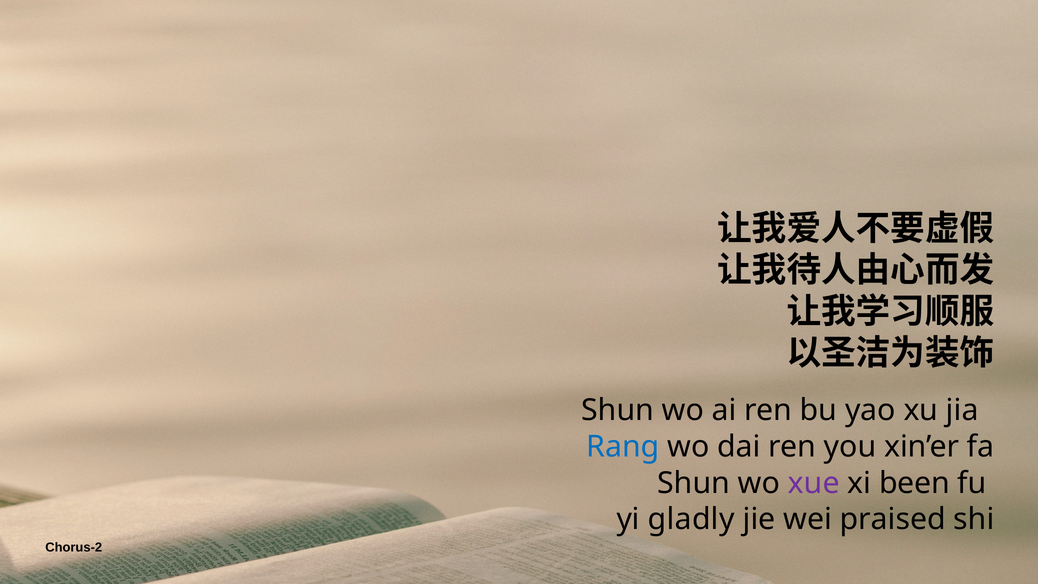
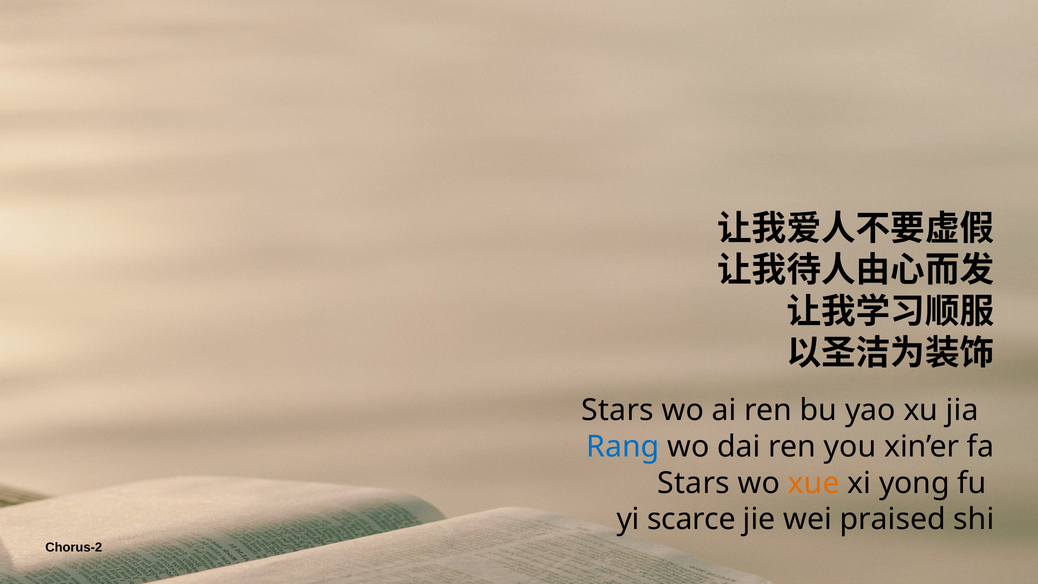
Shun at (618, 410): Shun -> Stars
Shun at (694, 483): Shun -> Stars
xue colour: purple -> orange
been: been -> yong
gladly: gladly -> scarce
